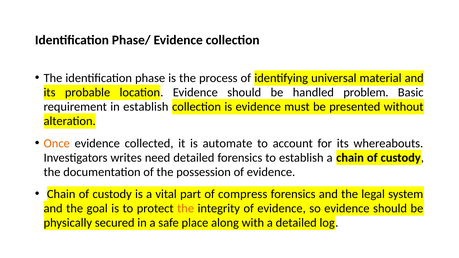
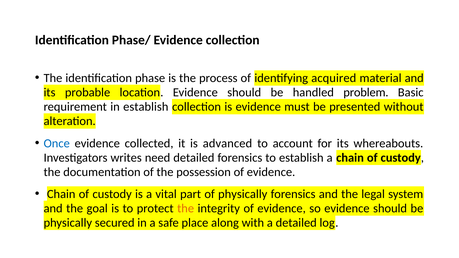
universal: universal -> acquired
Once colour: orange -> blue
automate: automate -> advanced
of compress: compress -> physically
